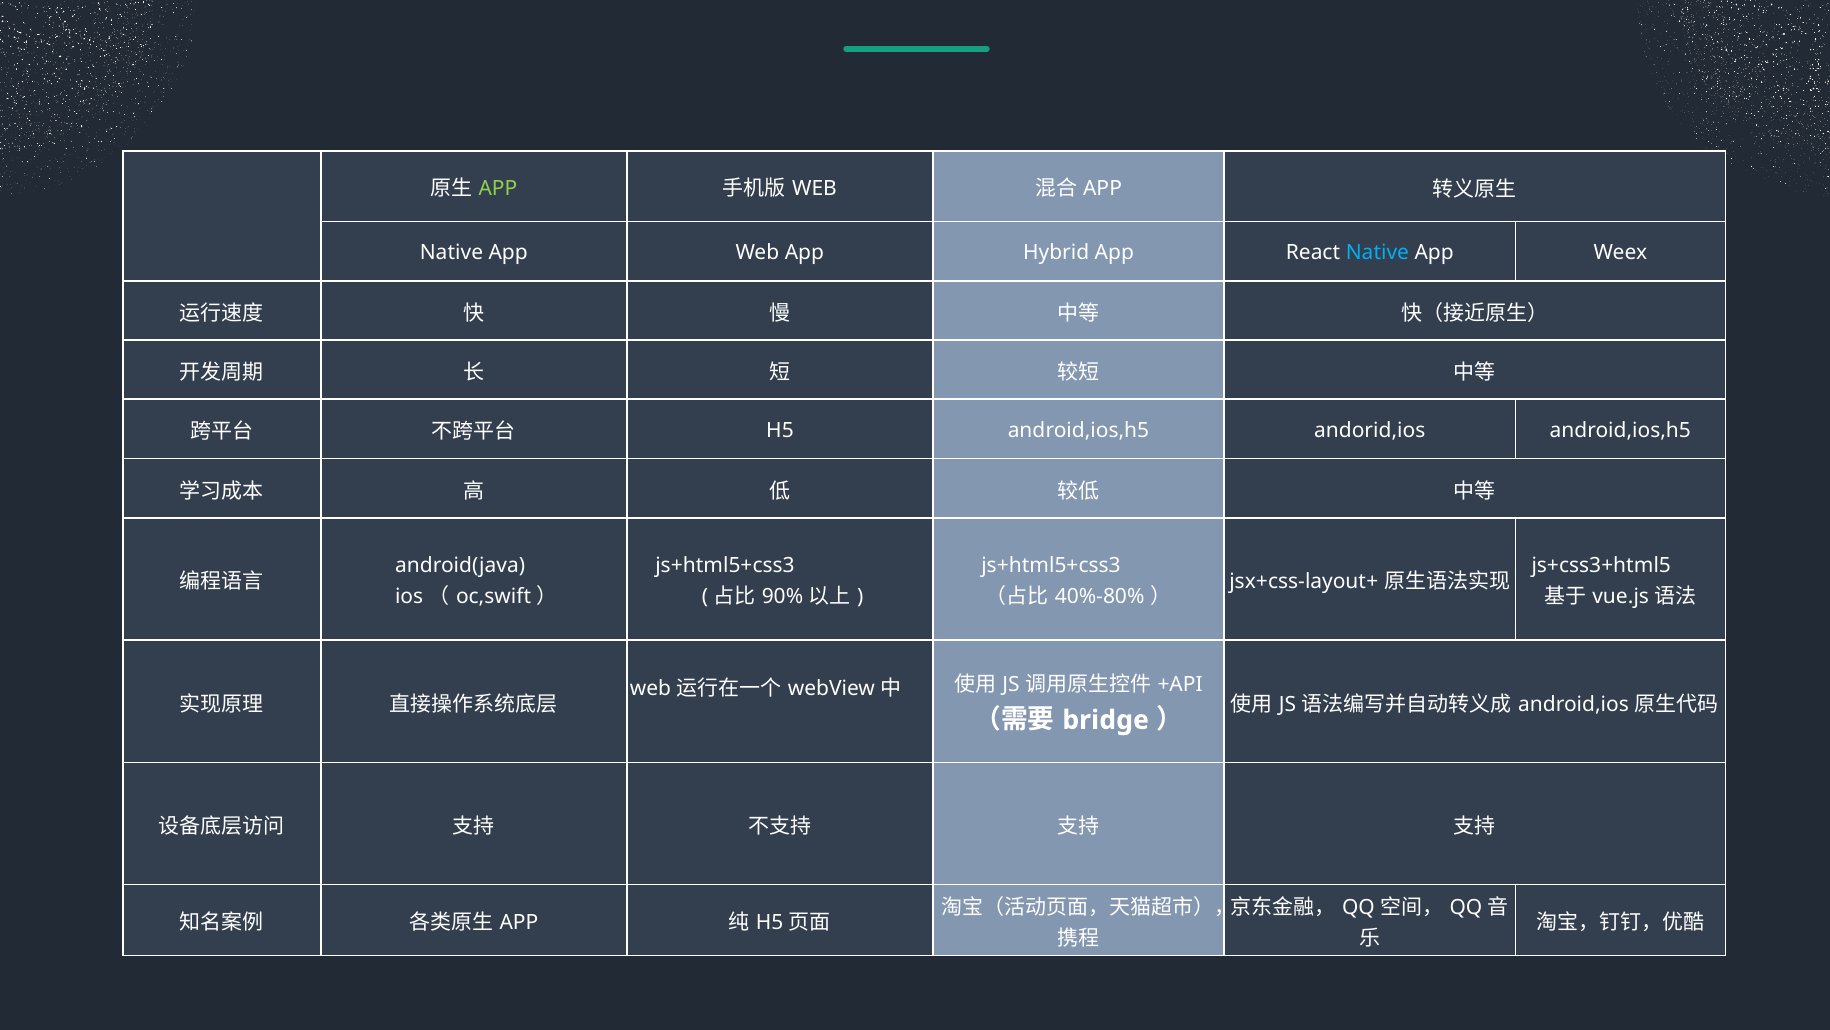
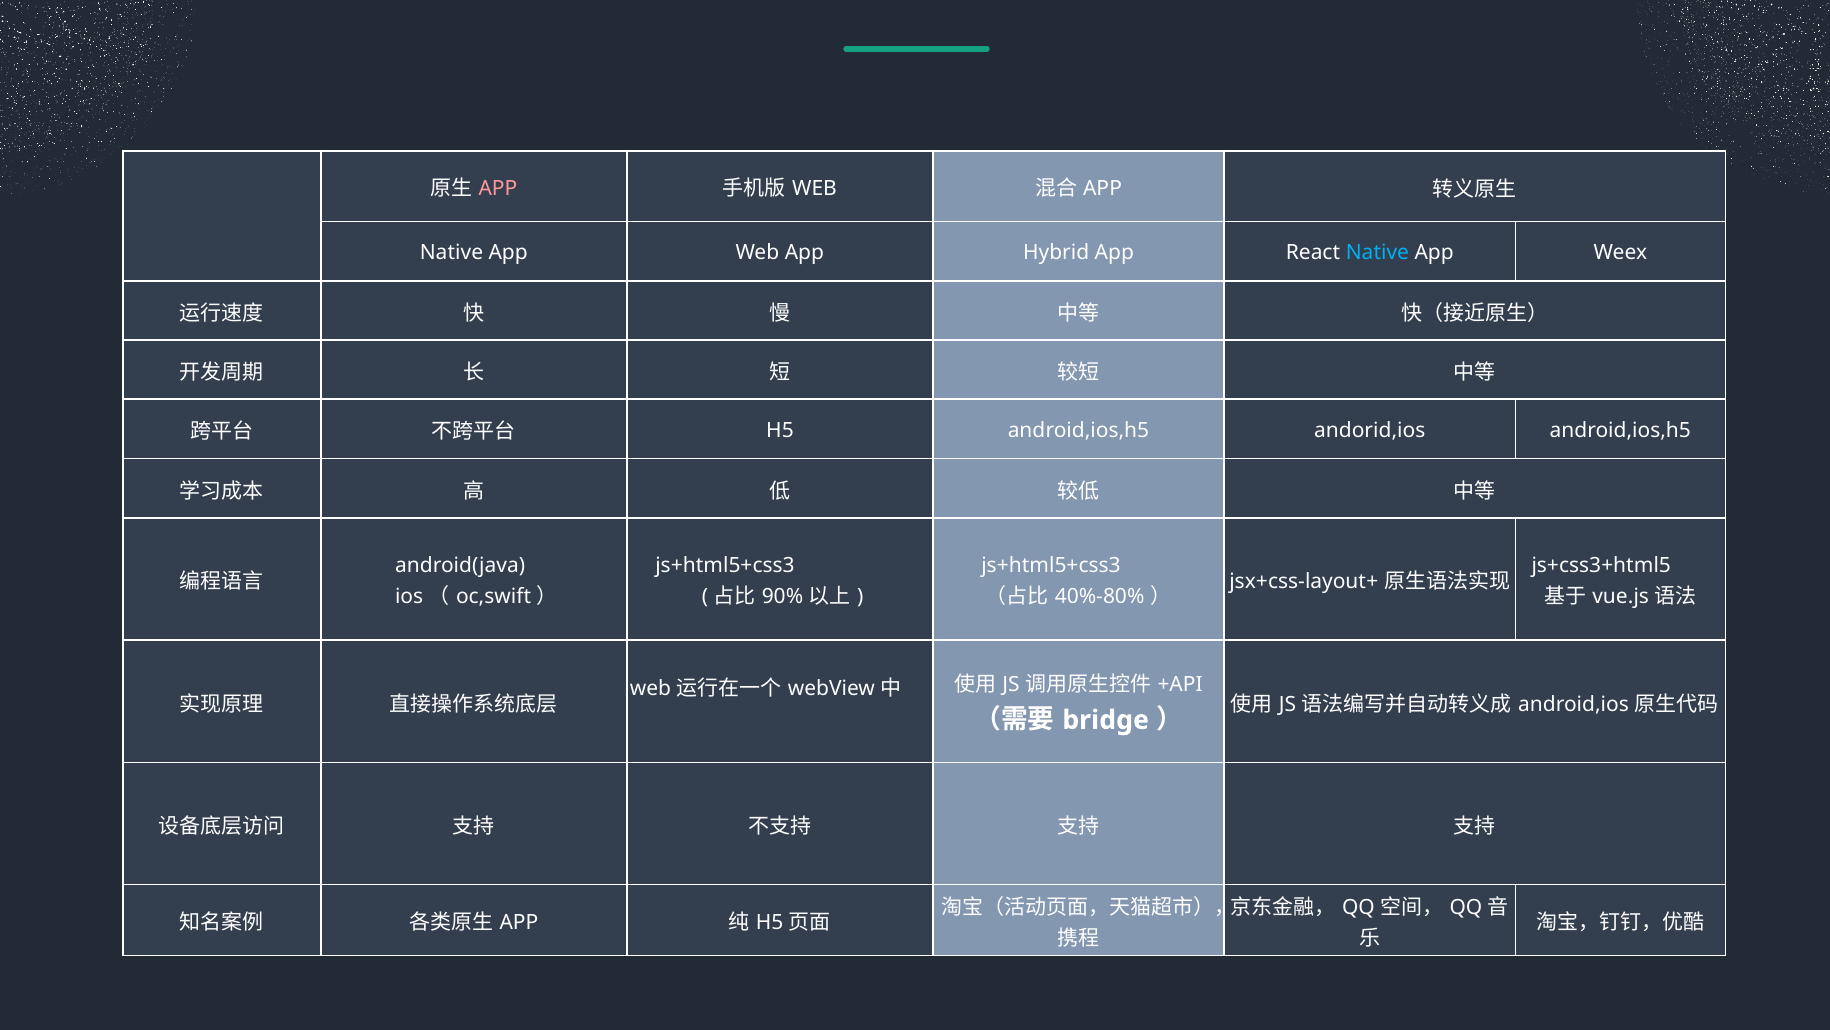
APP at (498, 189) colour: light green -> pink
